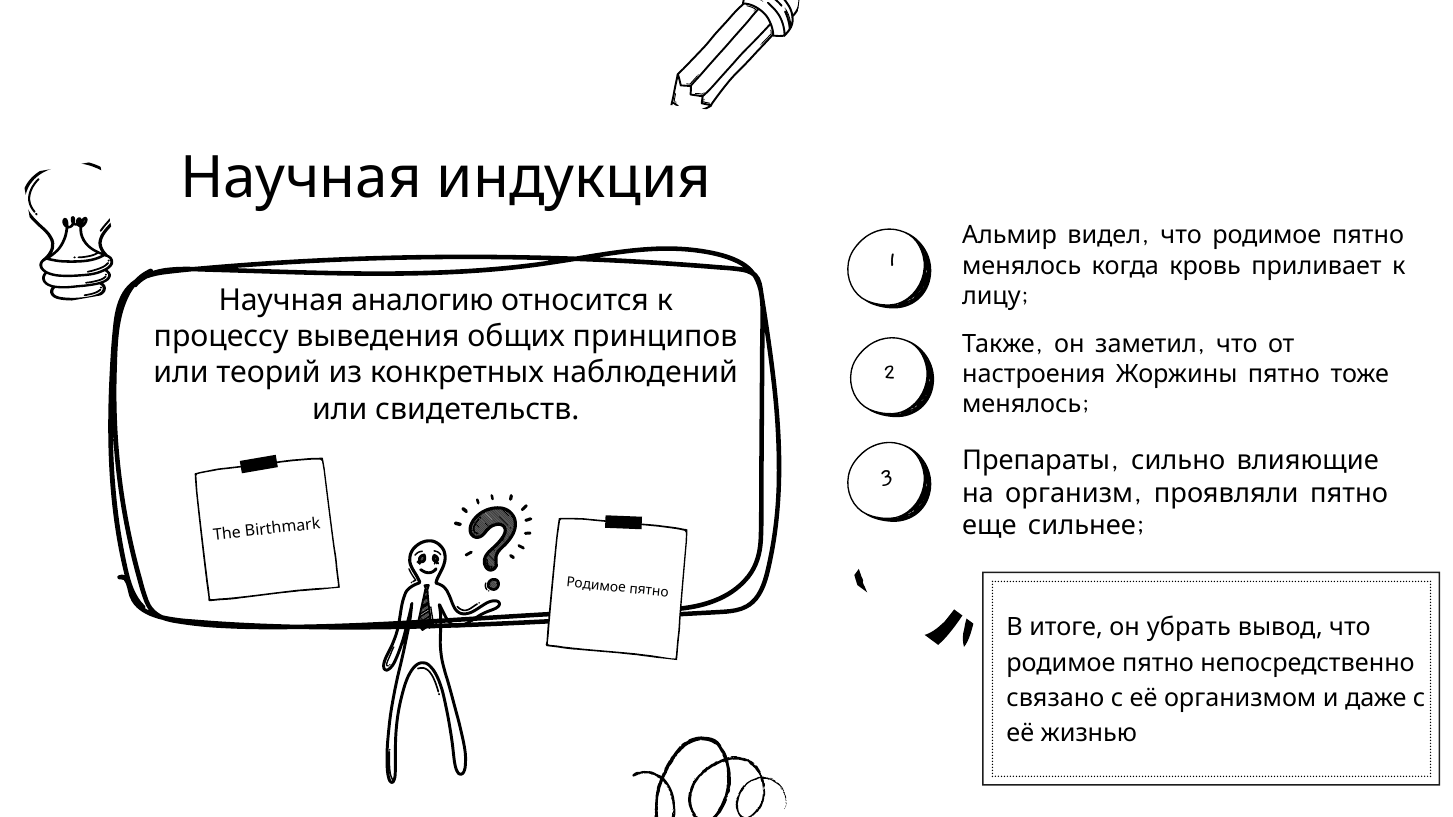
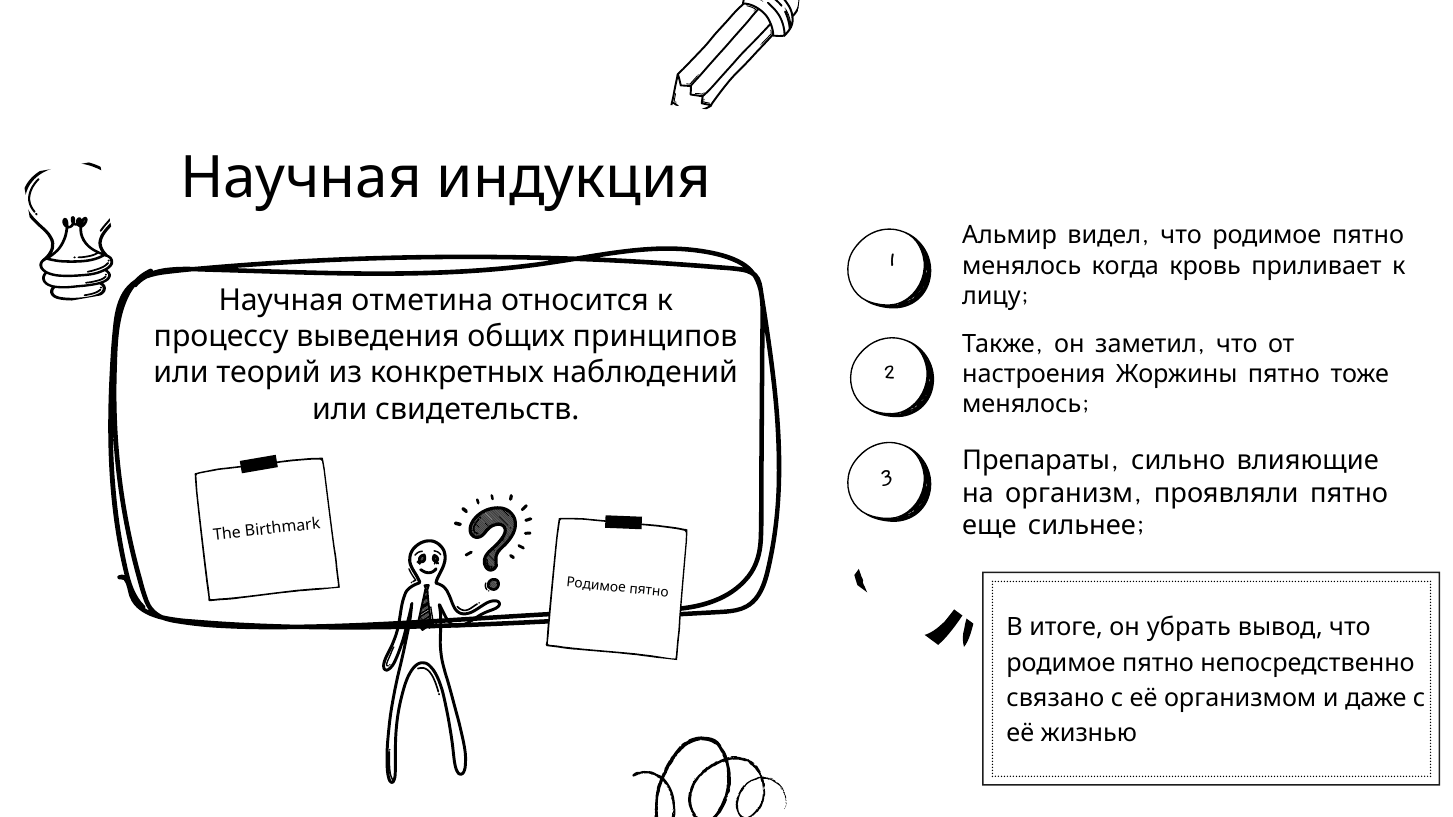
аналогию: аналогию -> отметина
